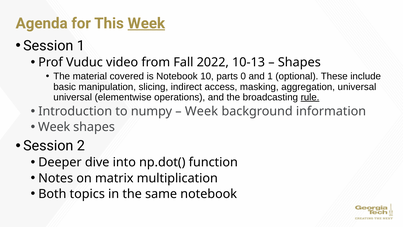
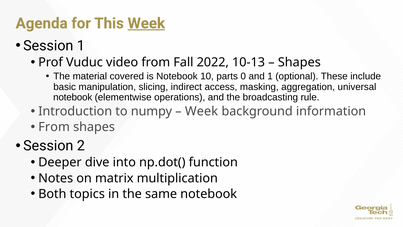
universal at (73, 97): universal -> notebook
rule underline: present -> none
Week at (54, 127): Week -> From
